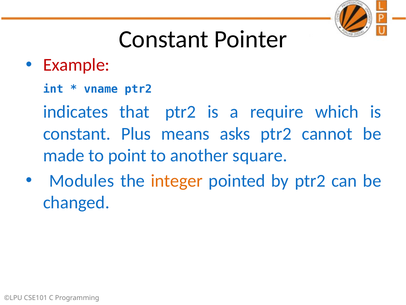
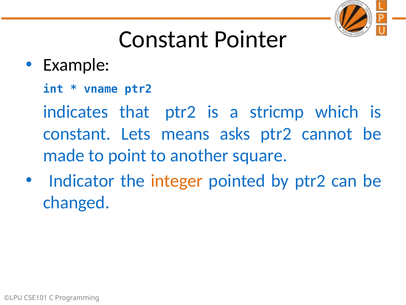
Example colour: red -> black
require: require -> stricmp
Plus: Plus -> Lets
Modules: Modules -> Indicator
